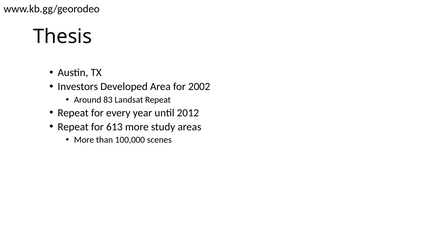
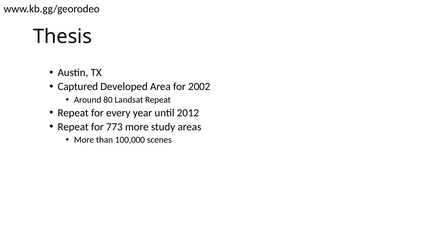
Investors: Investors -> Captured
83: 83 -> 80
613: 613 -> 773
